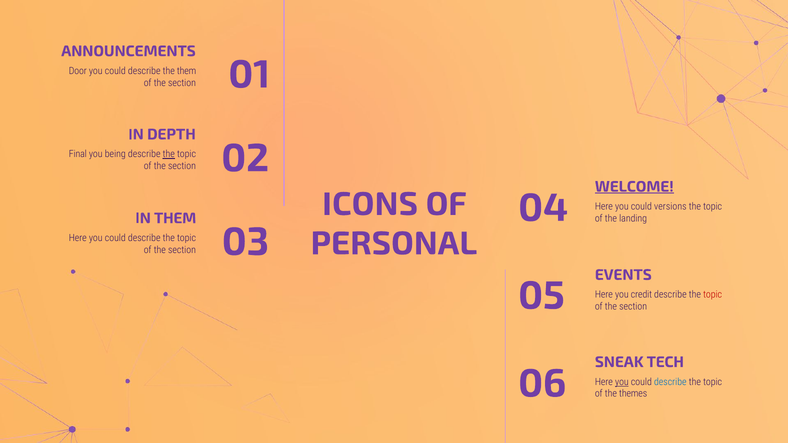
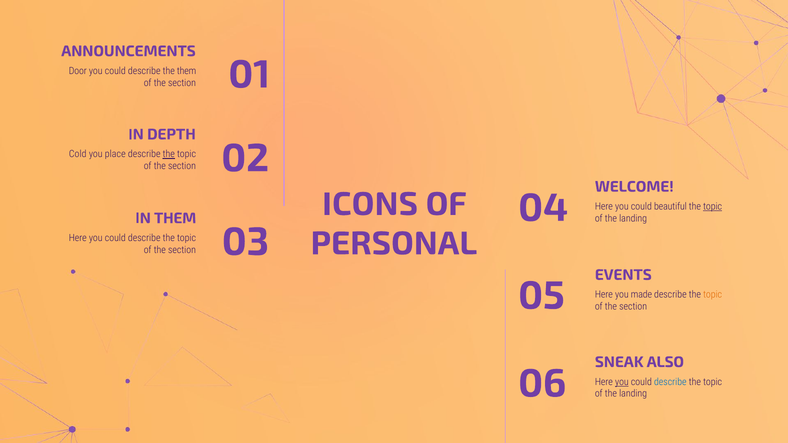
Final: Final -> Cold
being: being -> place
WELCOME underline: present -> none
versions: versions -> beautiful
topic at (713, 207) underline: none -> present
credit: credit -> made
topic at (713, 295) colour: red -> orange
TECH: TECH -> ALSO
themes at (633, 394): themes -> landing
